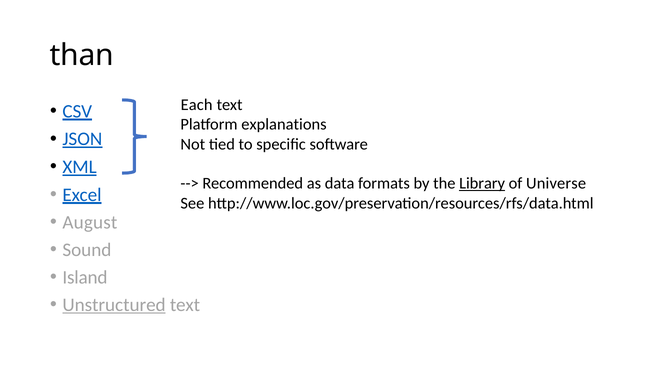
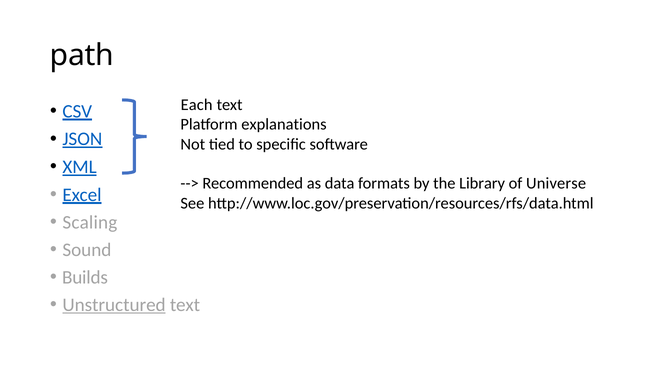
than: than -> path
Library underline: present -> none
August: August -> Scaling
Island: Island -> Builds
